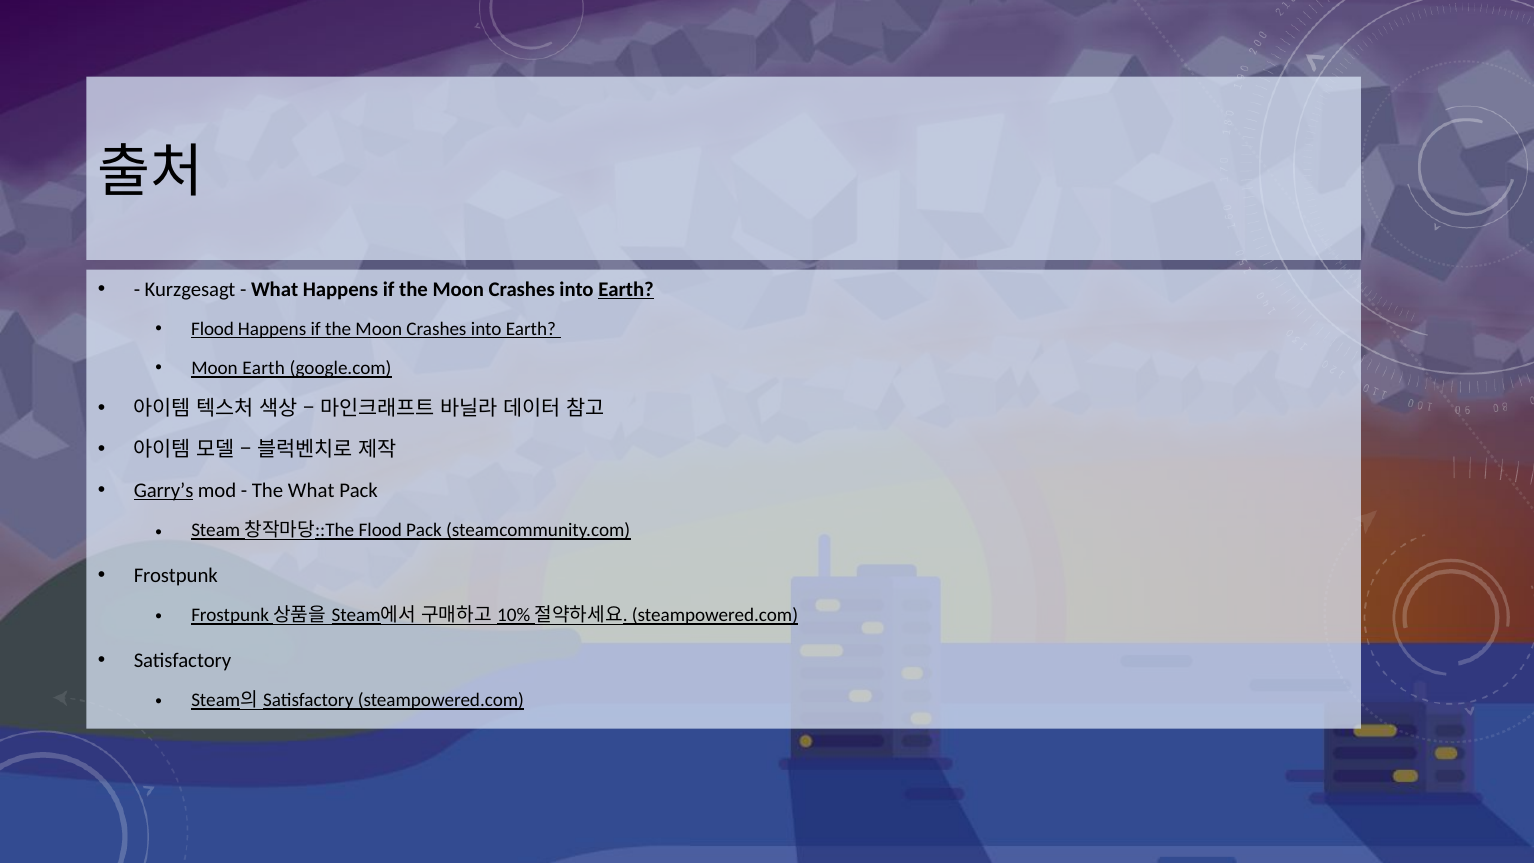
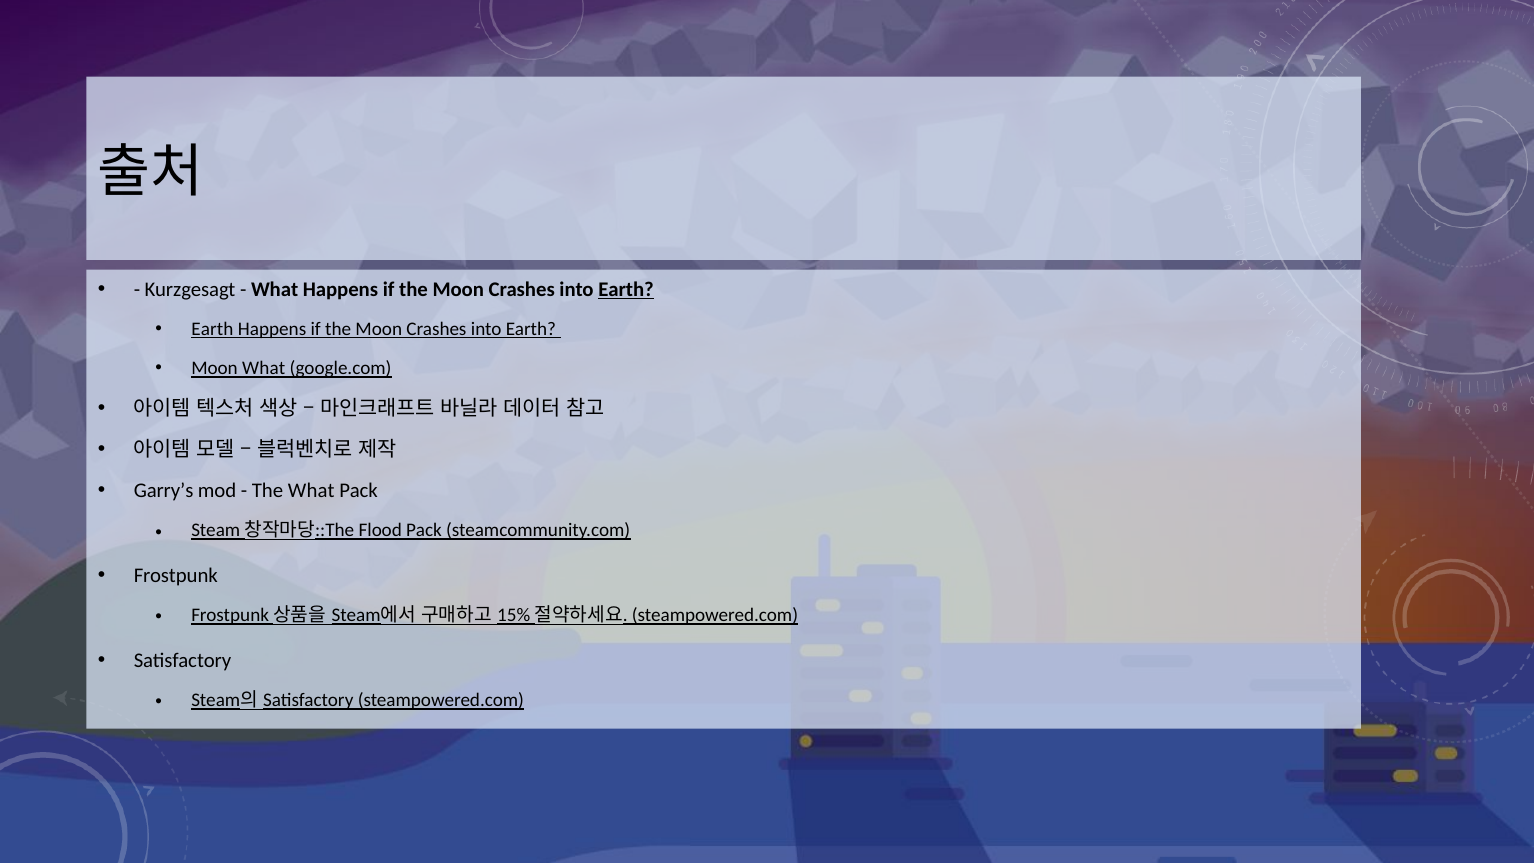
Flood at (213, 329): Flood -> Earth
Moon Earth: Earth -> What
Garry’s underline: present -> none
10%: 10% -> 15%
